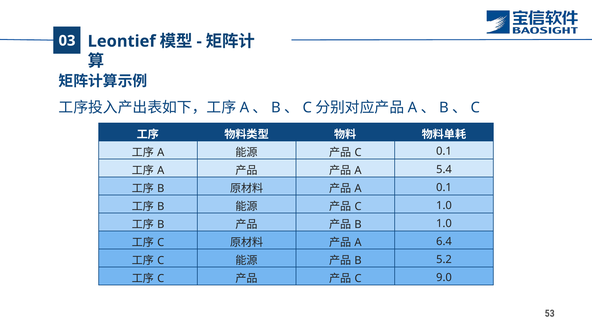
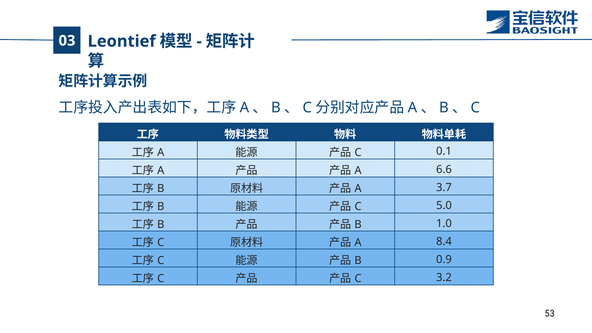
5.4: 5.4 -> 6.6
0.1 at (444, 187): 0.1 -> 3.7
1.0 at (444, 205): 1.0 -> 5.0
6.4: 6.4 -> 8.4
5.2: 5.2 -> 0.9
9.0: 9.0 -> 3.2
